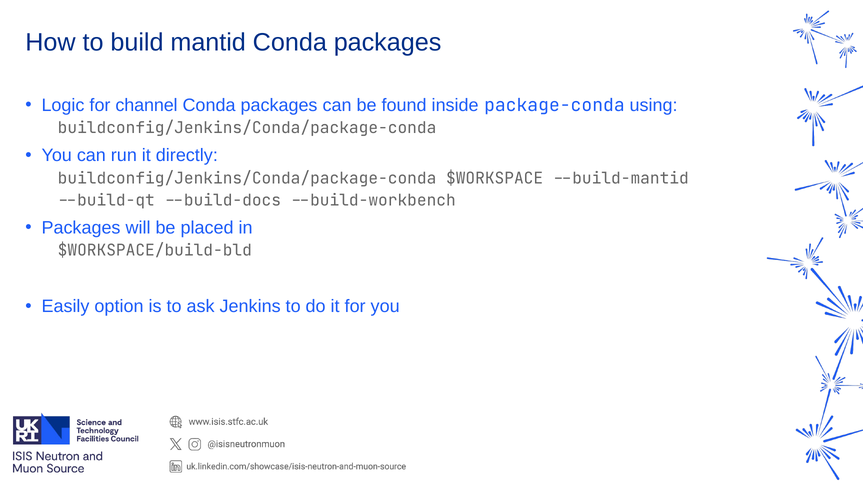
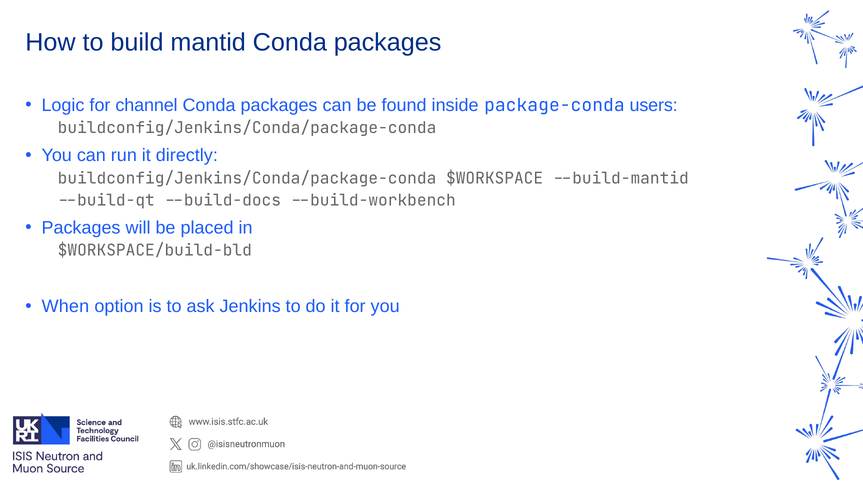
using: using -> users
Easily: Easily -> When
